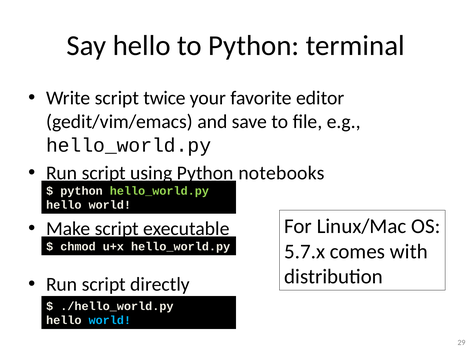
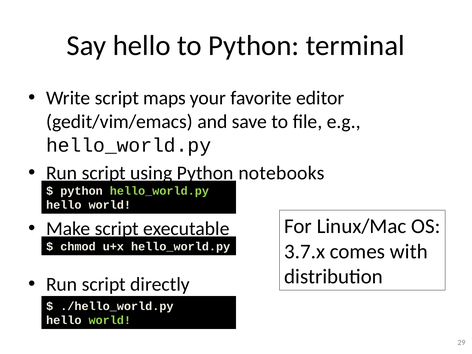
twice: twice -> maps
5.7.x: 5.7.x -> 3.7.x
world at (110, 320) colour: light blue -> light green
